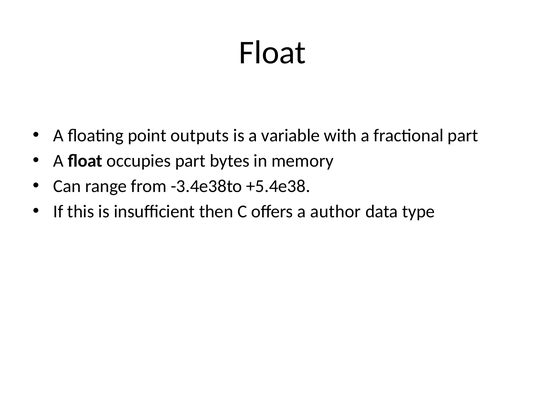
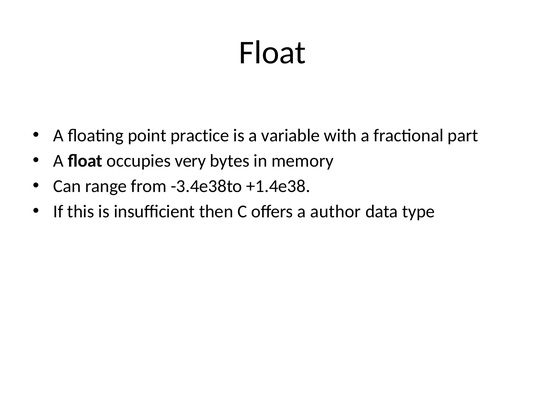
outputs: outputs -> practice
occupies part: part -> very
+5.4e38: +5.4e38 -> +1.4e38
